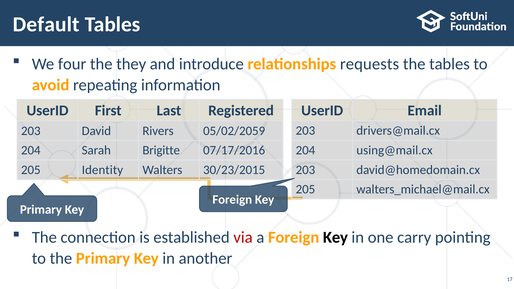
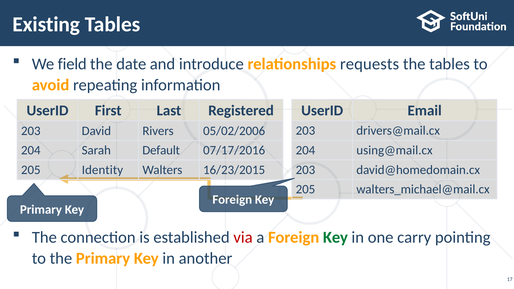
Default: Default -> Existing
four: four -> field
they: they -> date
05/02/2059: 05/02/2059 -> 05/02/2006
Brigitte: Brigitte -> Default
30/23/2015: 30/23/2015 -> 16/23/2015
Key at (335, 238) colour: black -> green
